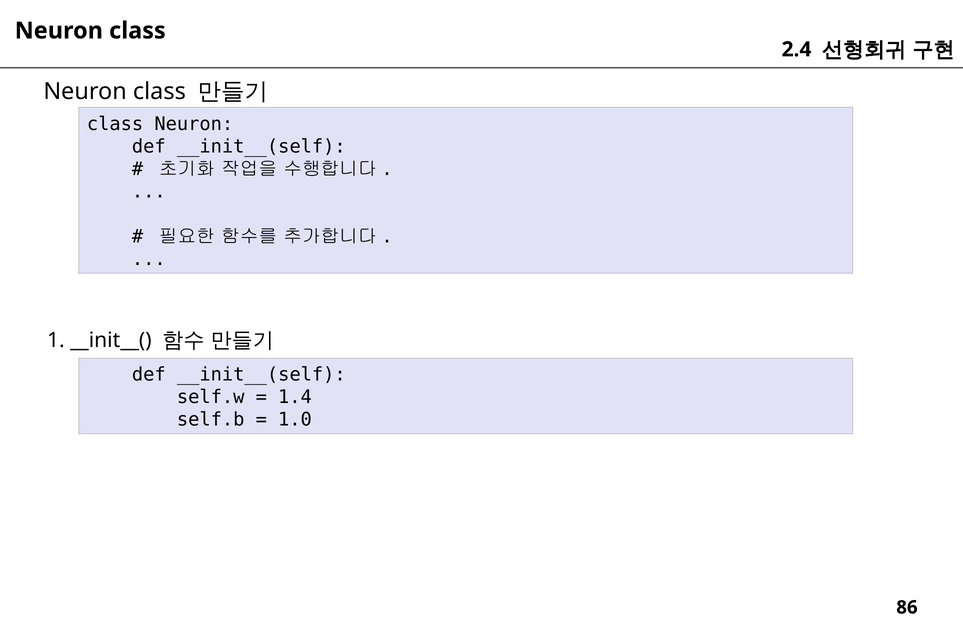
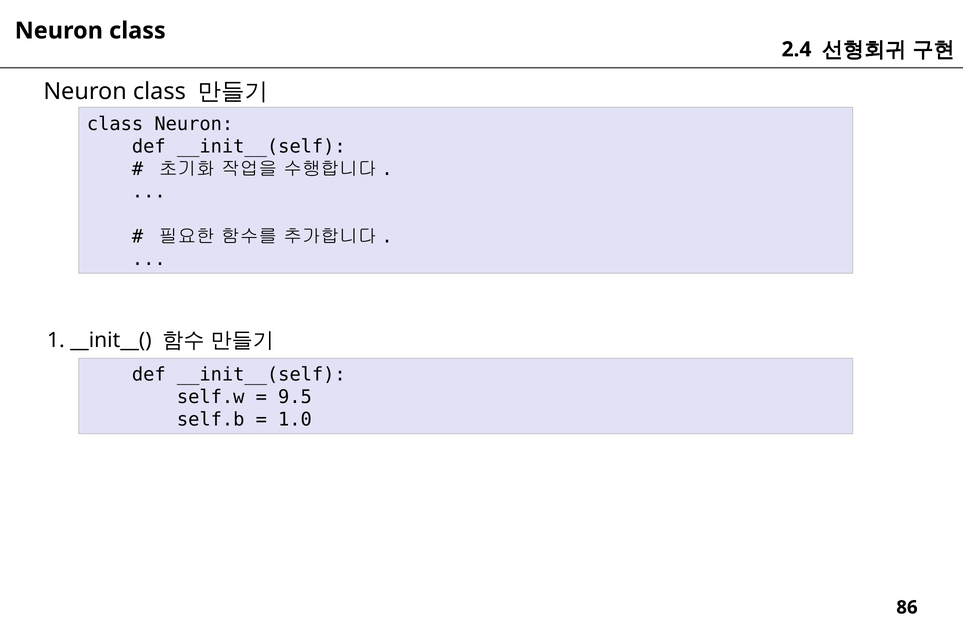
1.4: 1.4 -> 9.5
